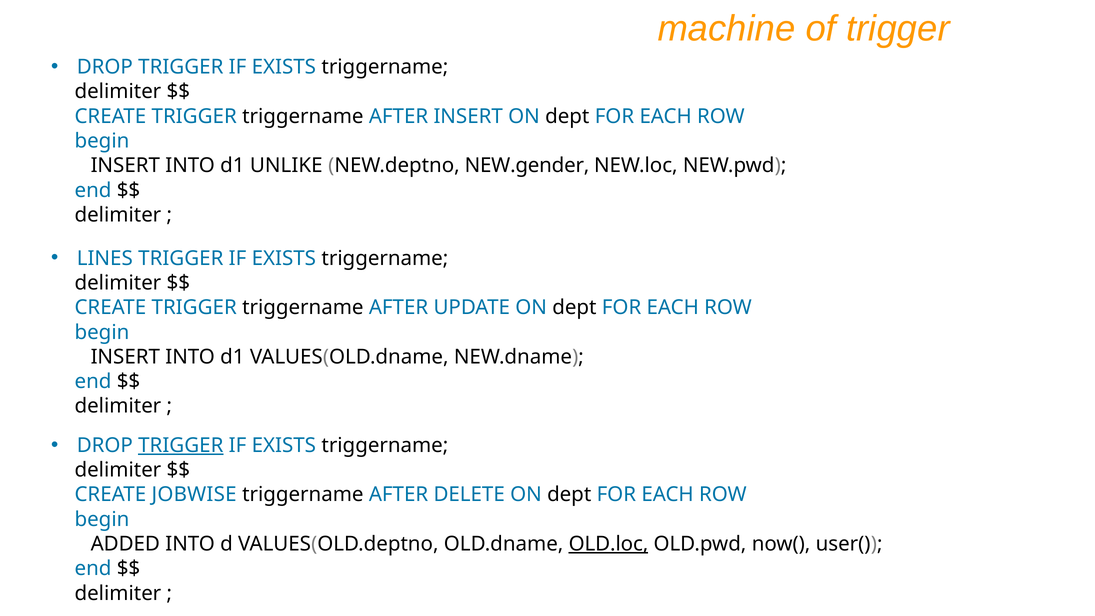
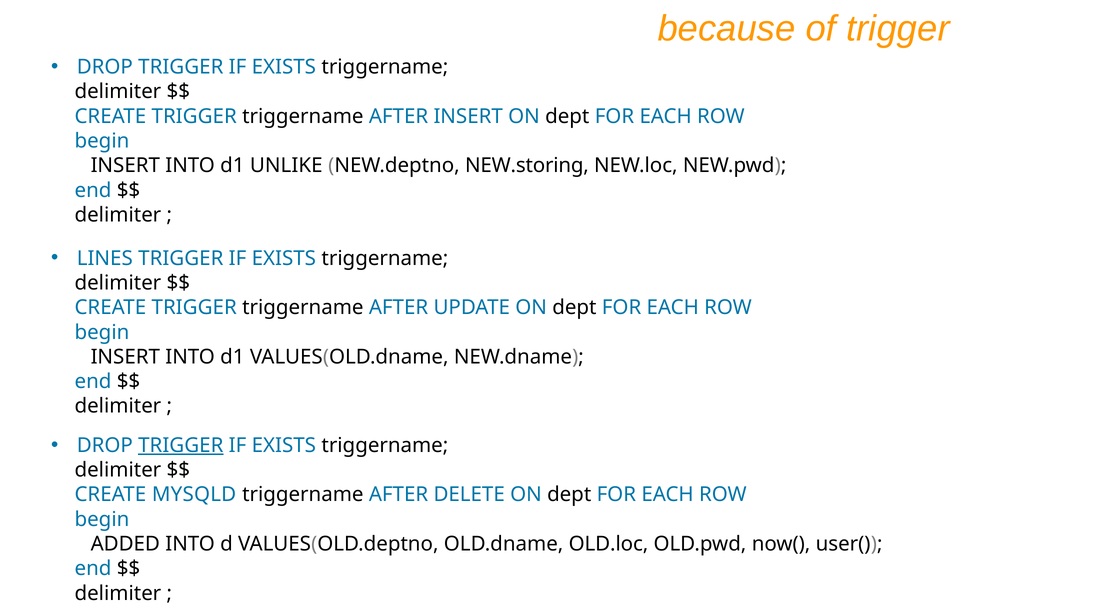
machine: machine -> because
NEW.gender: NEW.gender -> NEW.storing
JOBWISE: JOBWISE -> MYSQLD
OLD.loc underline: present -> none
